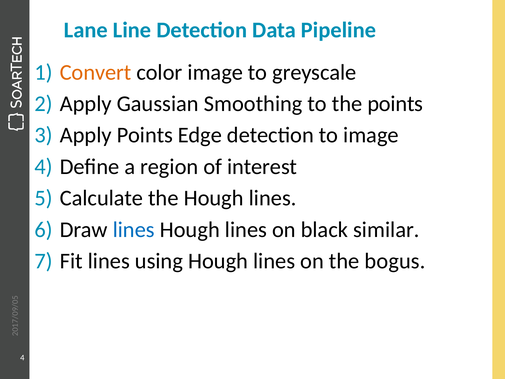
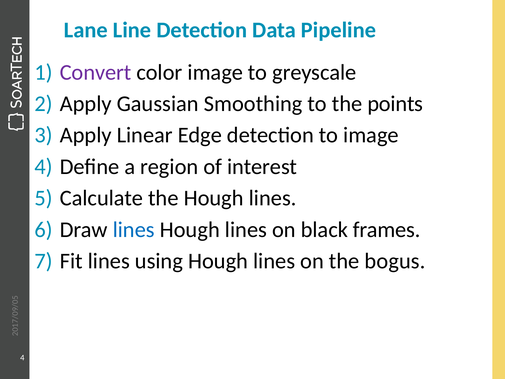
Convert colour: orange -> purple
Apply Points: Points -> Linear
similar: similar -> frames
